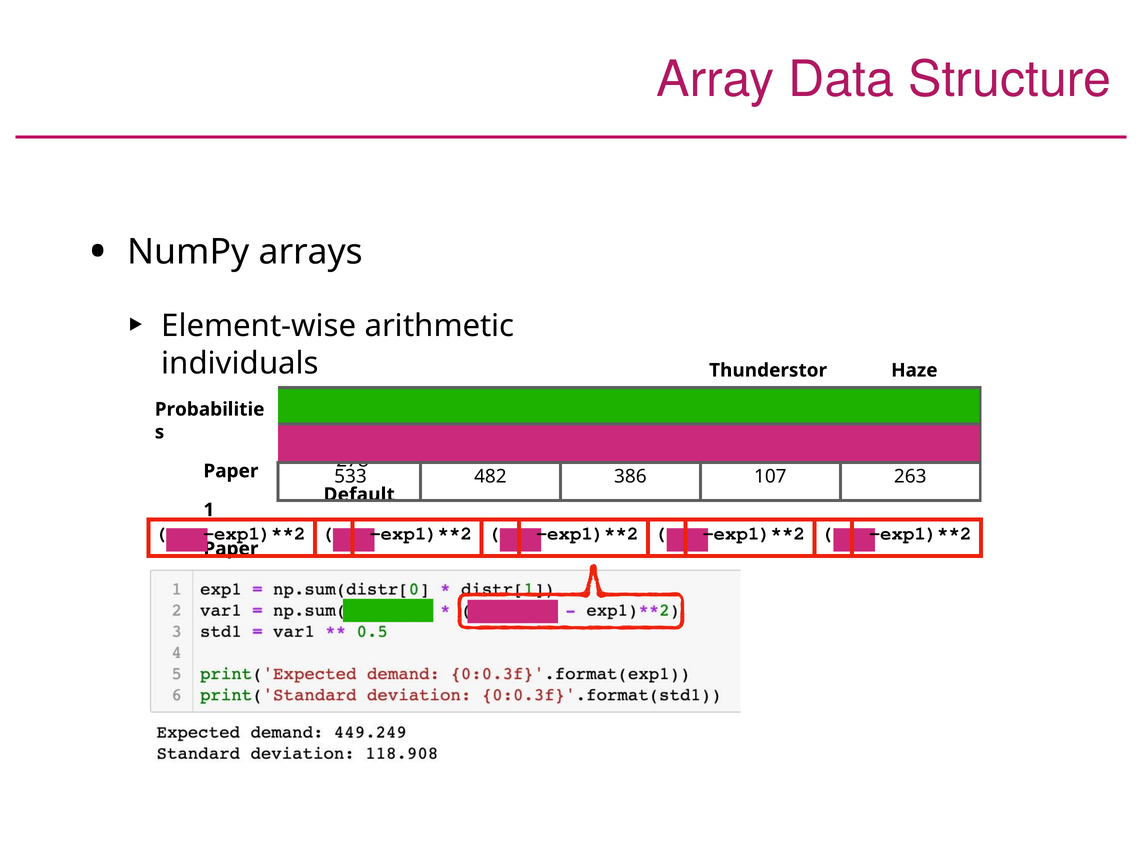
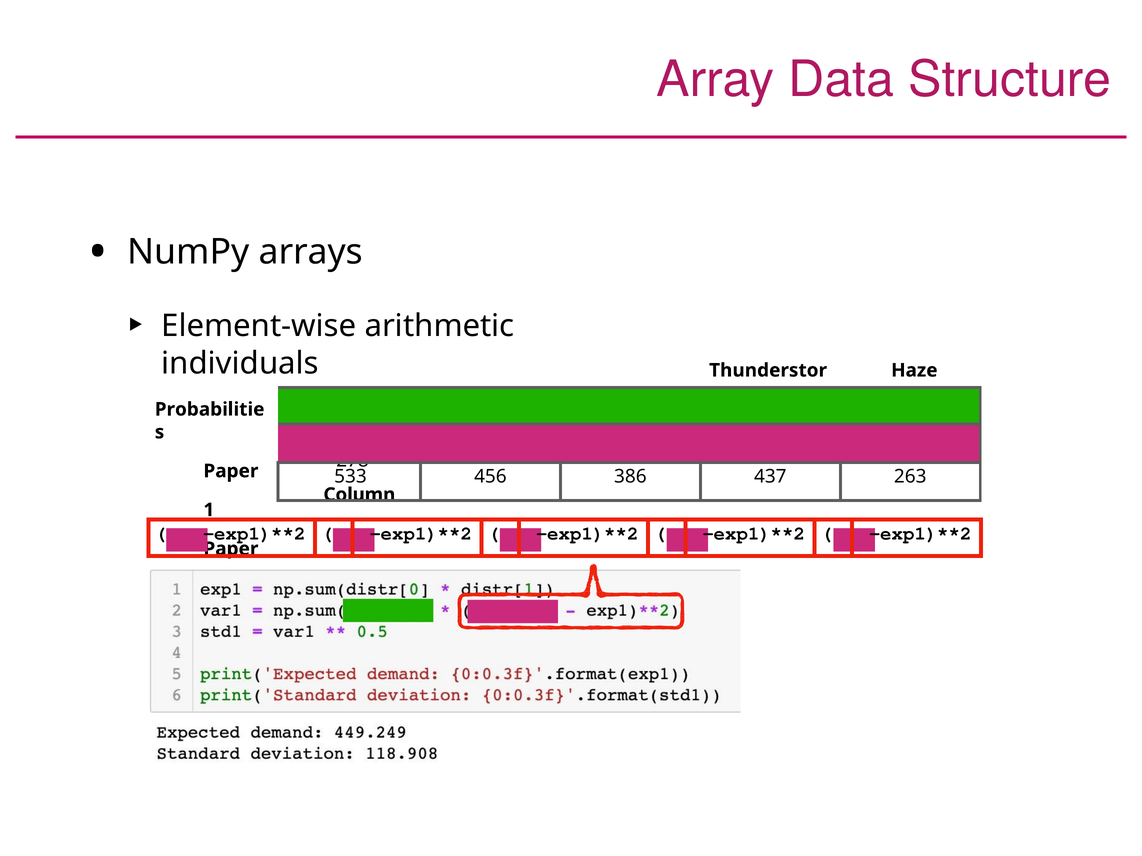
482: 482 -> 456
107: 107 -> 437
Default: Default -> Column
